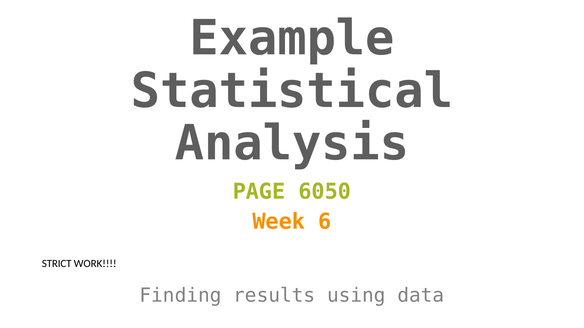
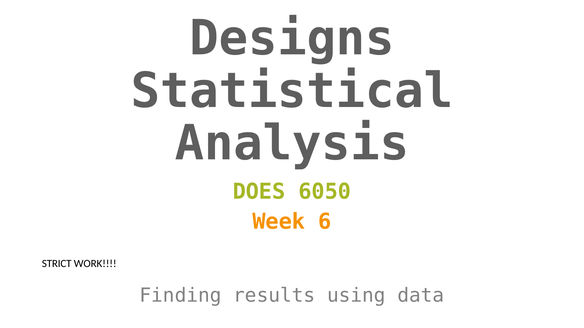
Example: Example -> Designs
PAGE: PAGE -> DOES
